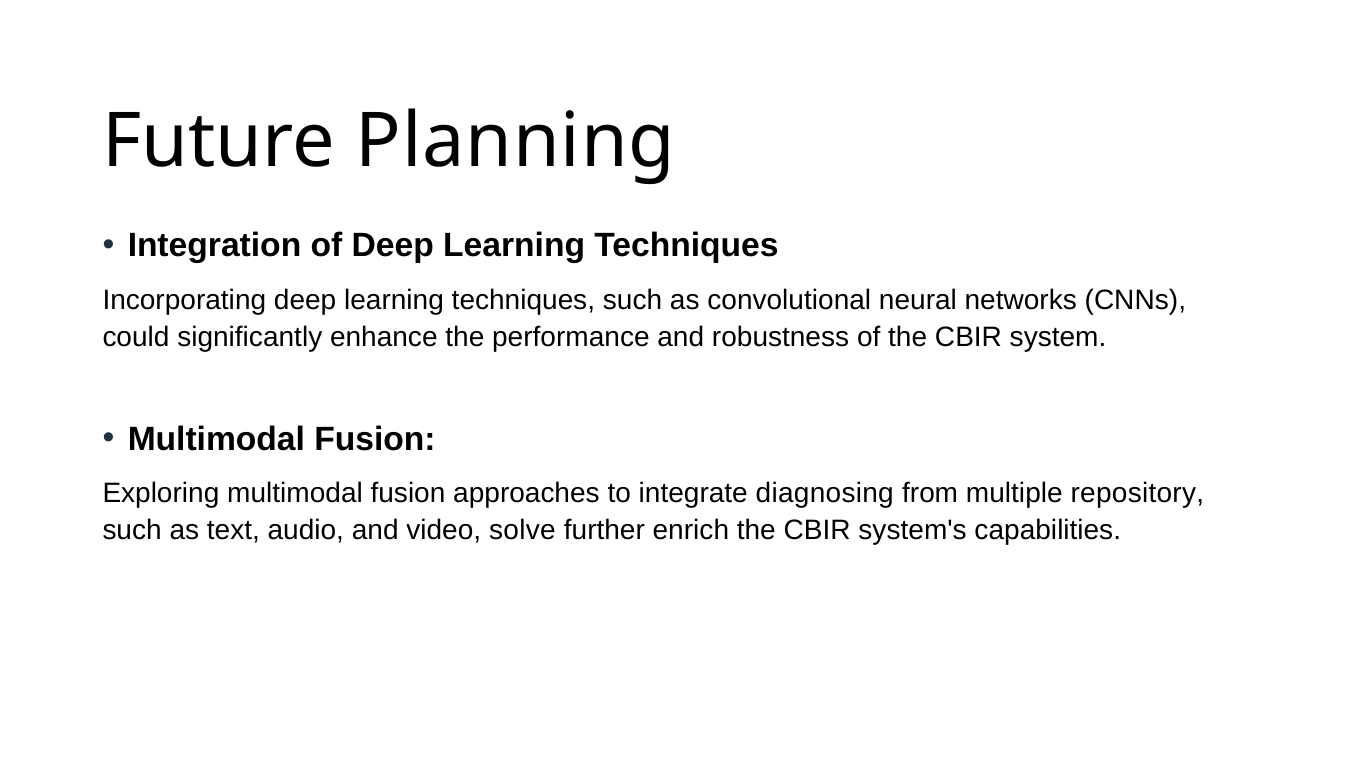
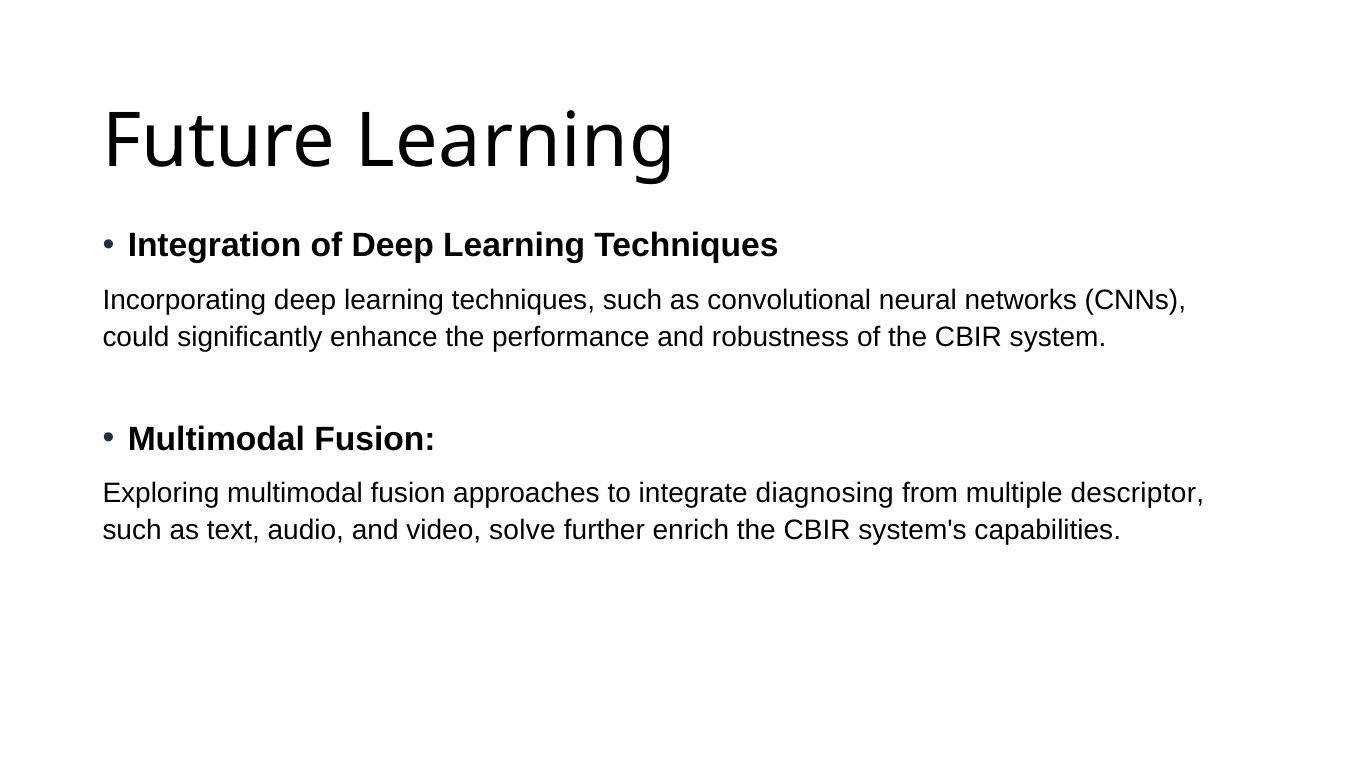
Future Planning: Planning -> Learning
repository: repository -> descriptor
